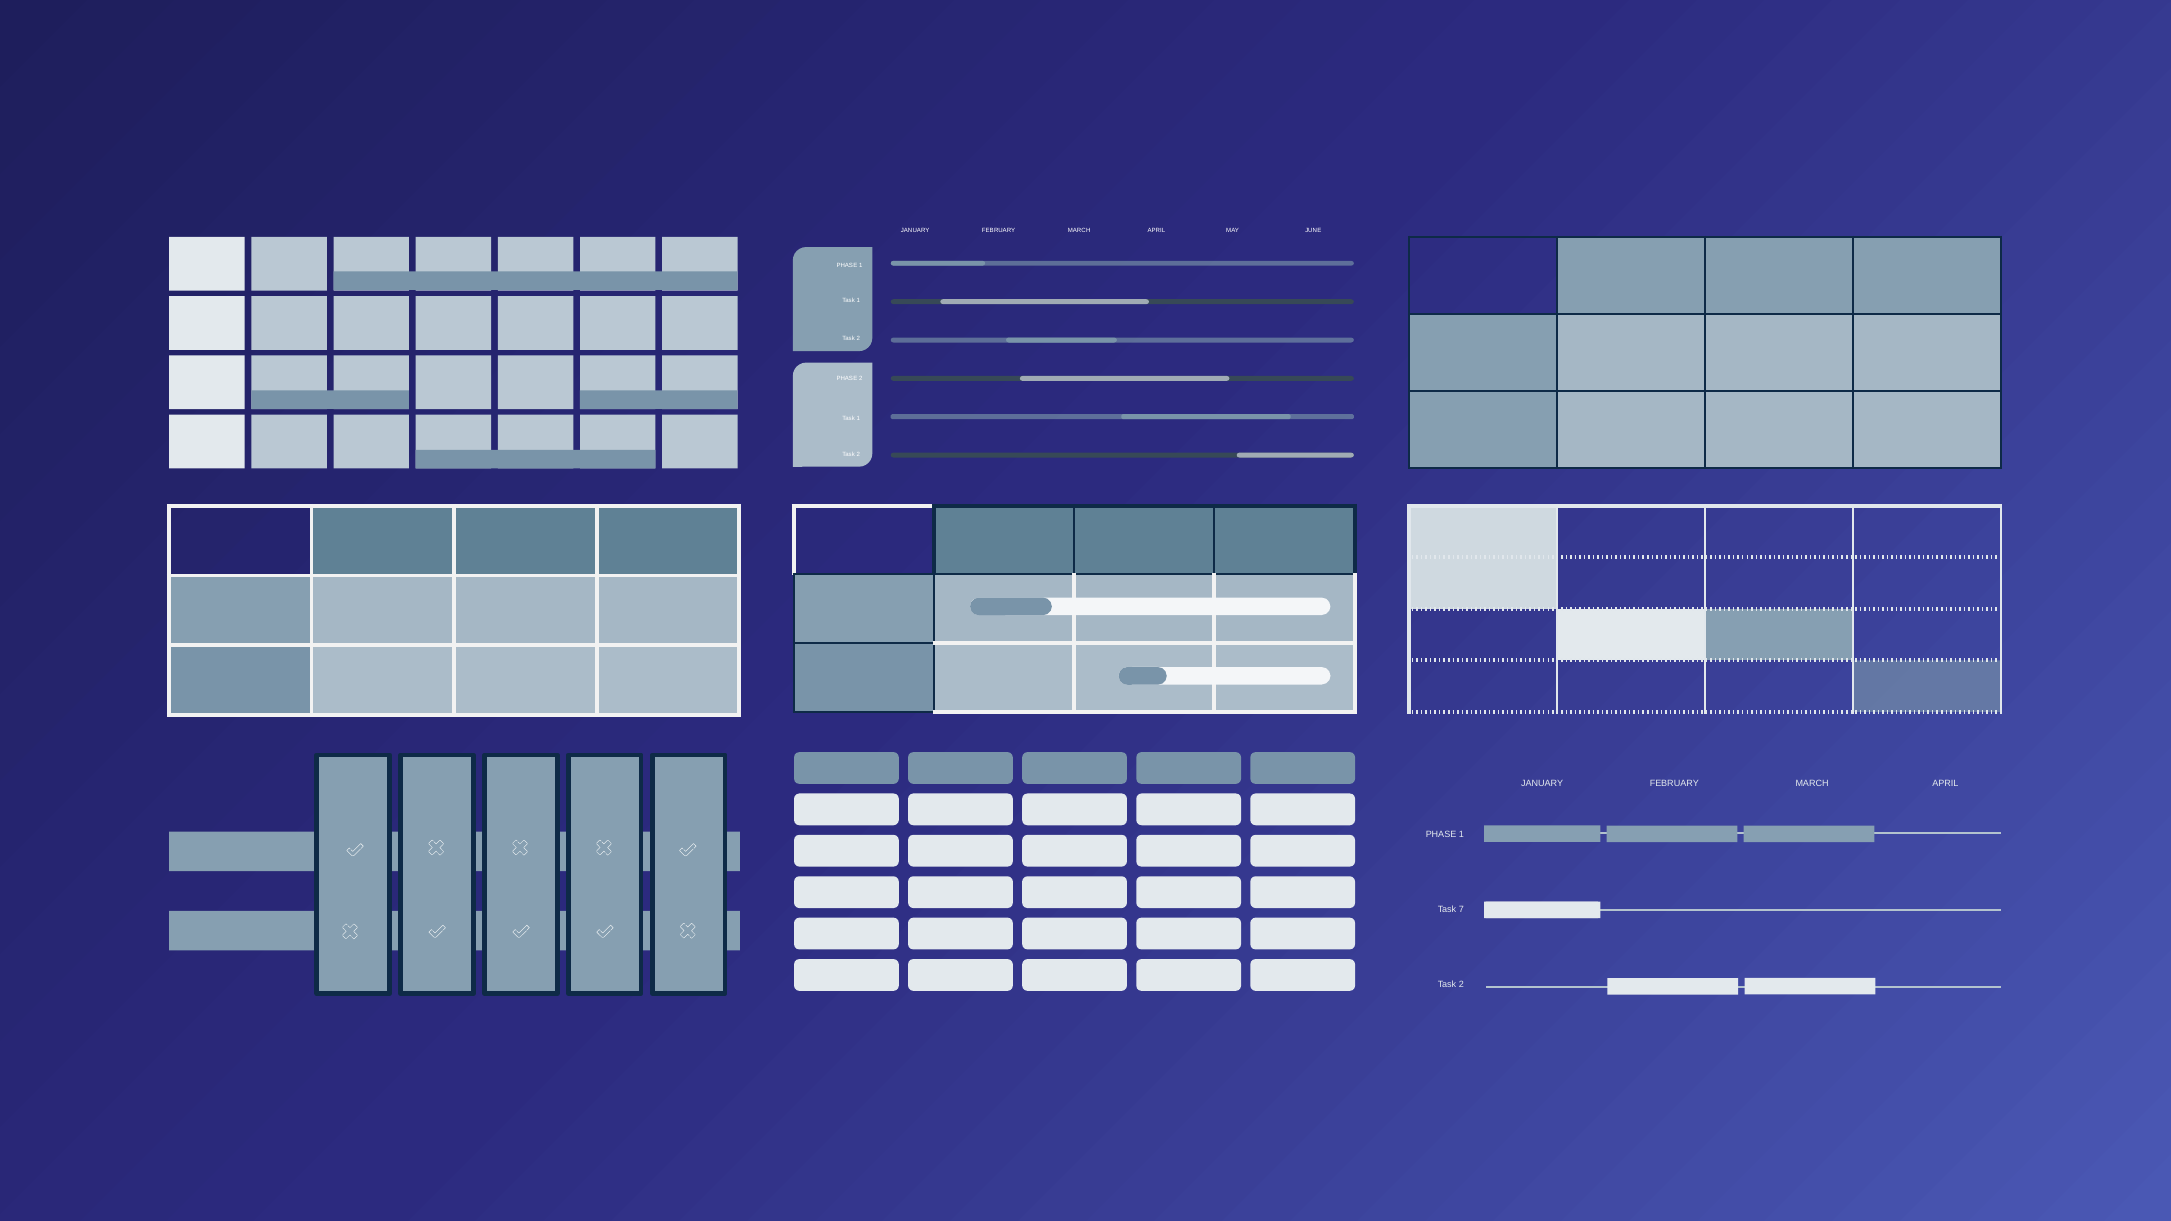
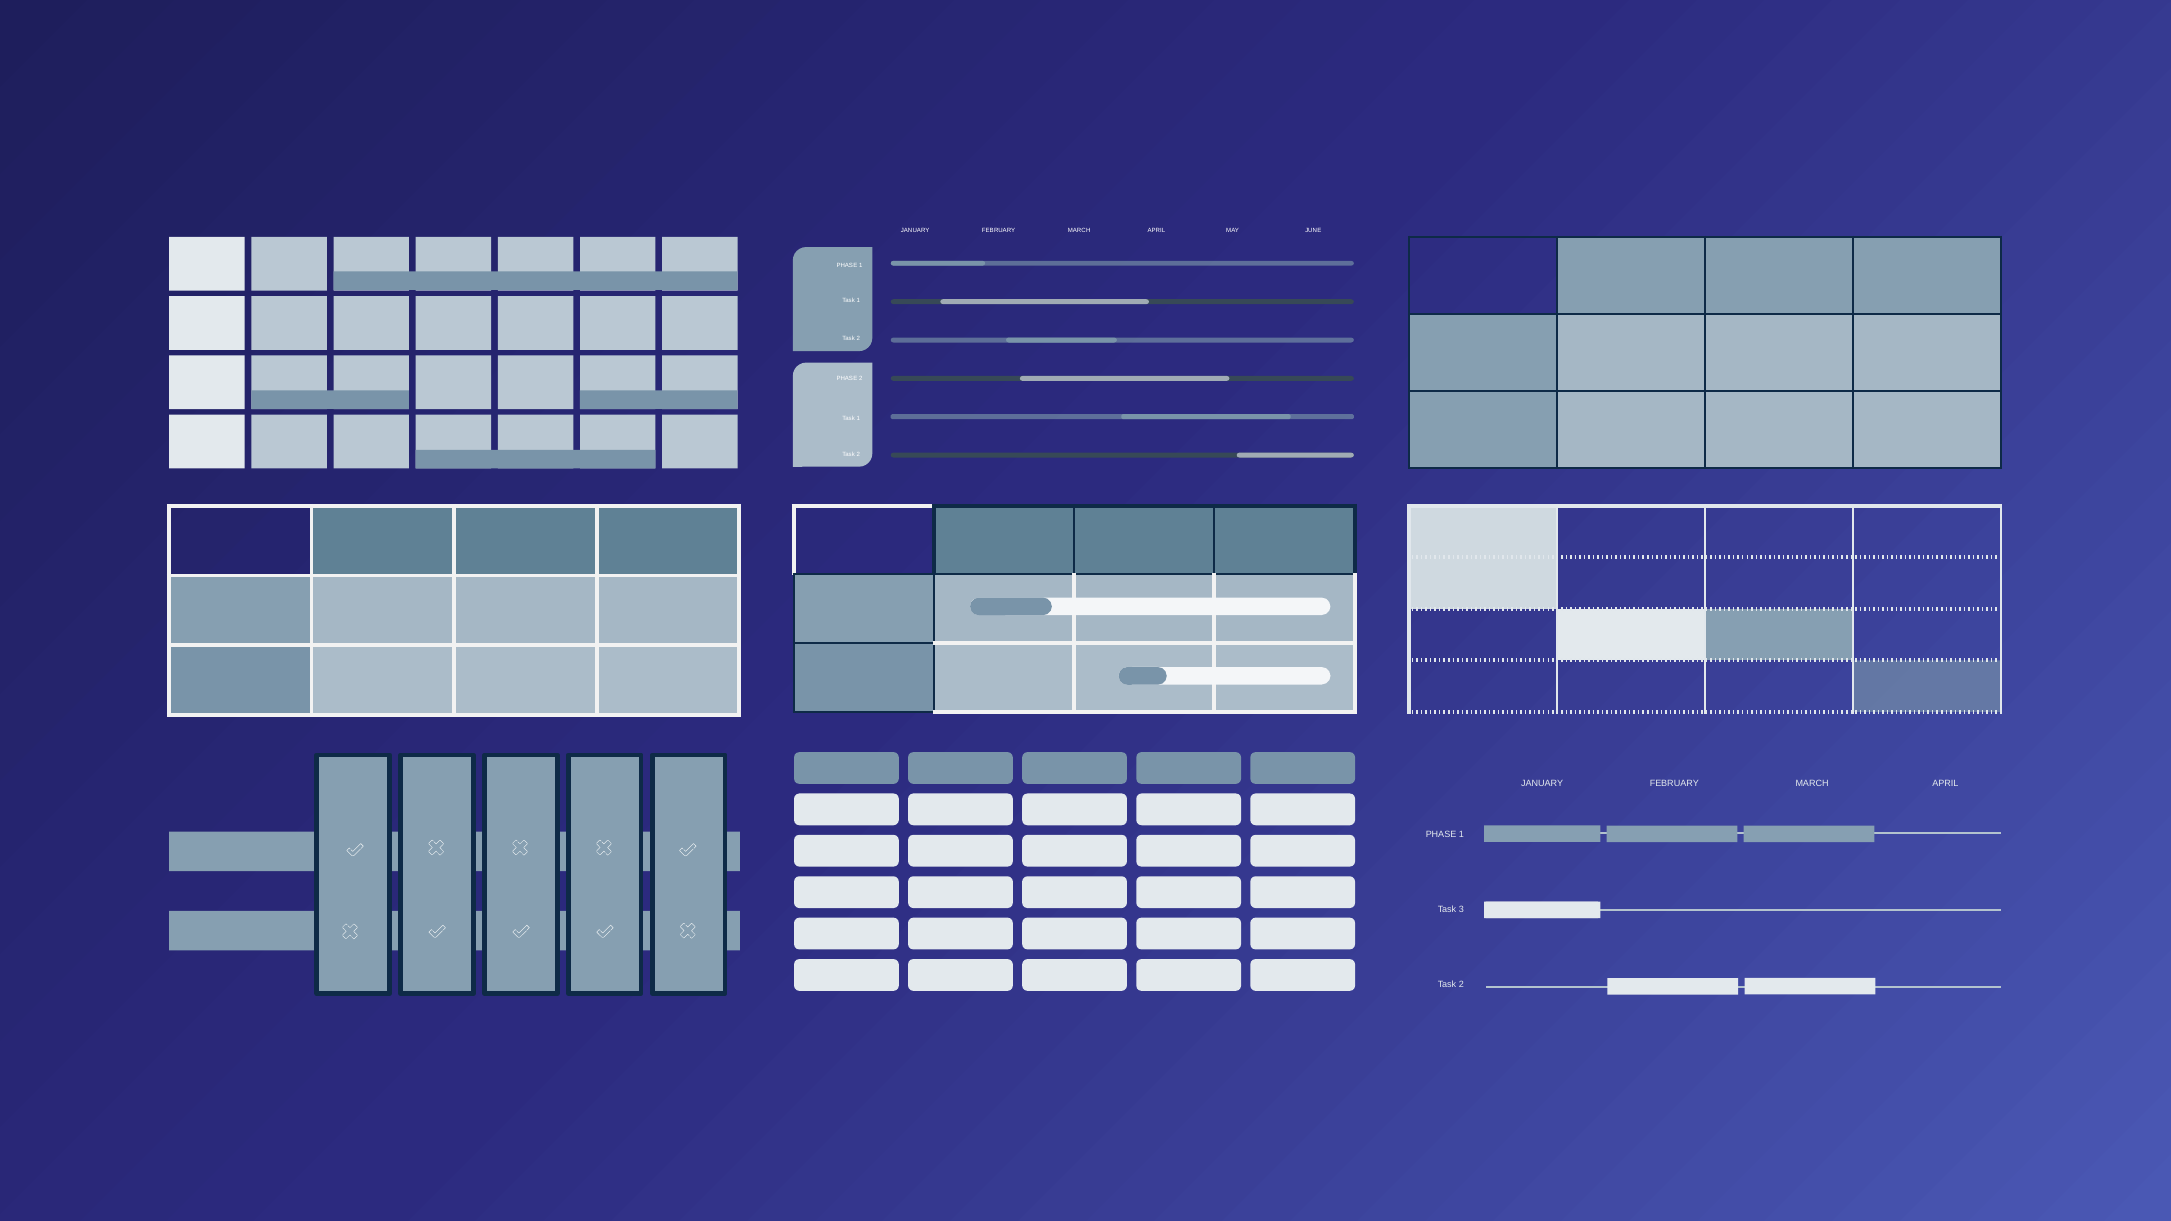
7: 7 -> 3
